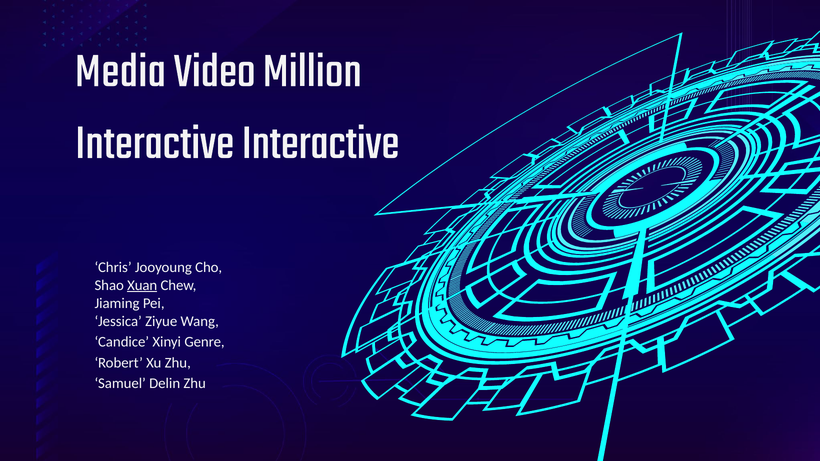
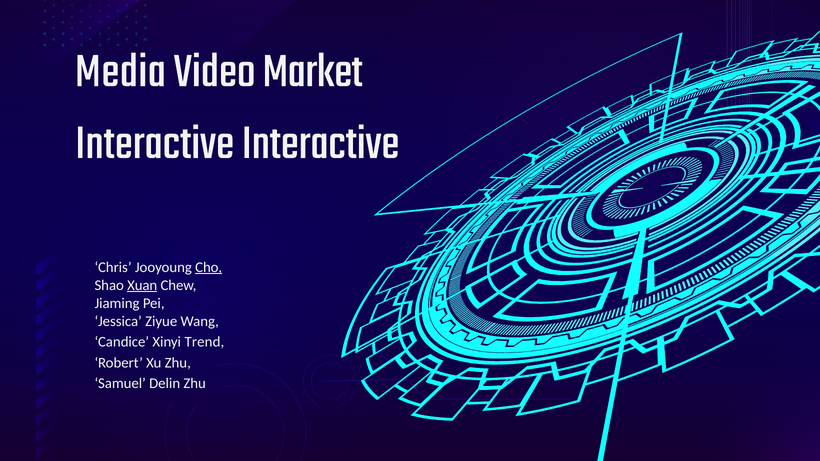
Million: Million -> Market
Cho underline: none -> present
Genre: Genre -> Trend
